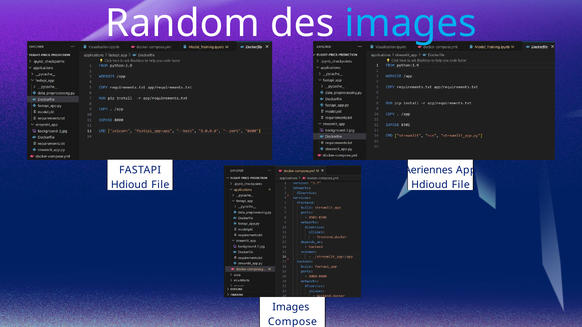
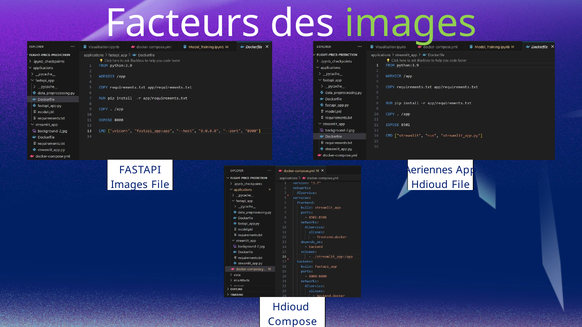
Random: Random -> Facteurs
images at (411, 24) colour: light blue -> light green
Hdioud at (129, 185): Hdioud -> Images
Images at (291, 308): Images -> Hdioud
